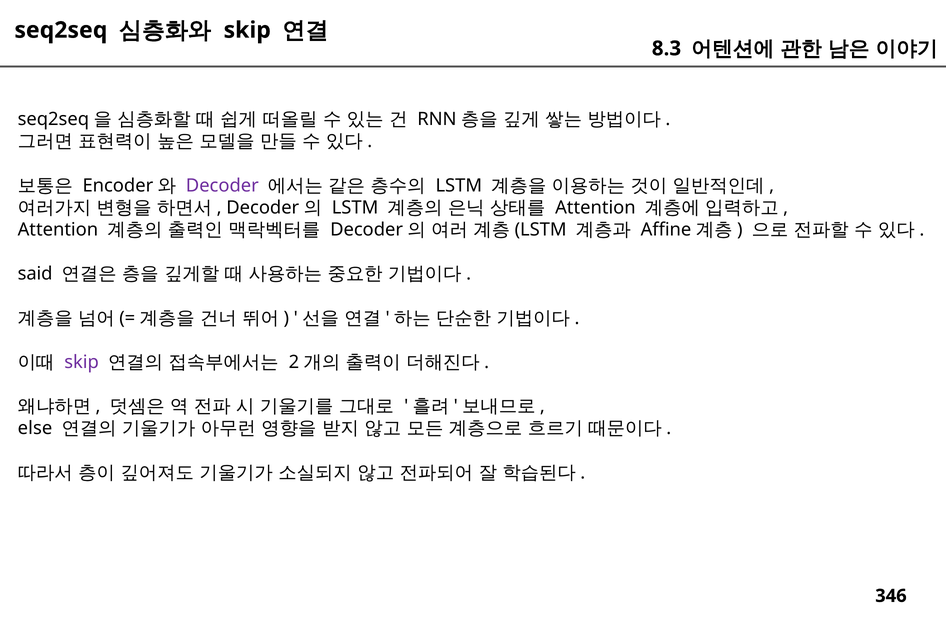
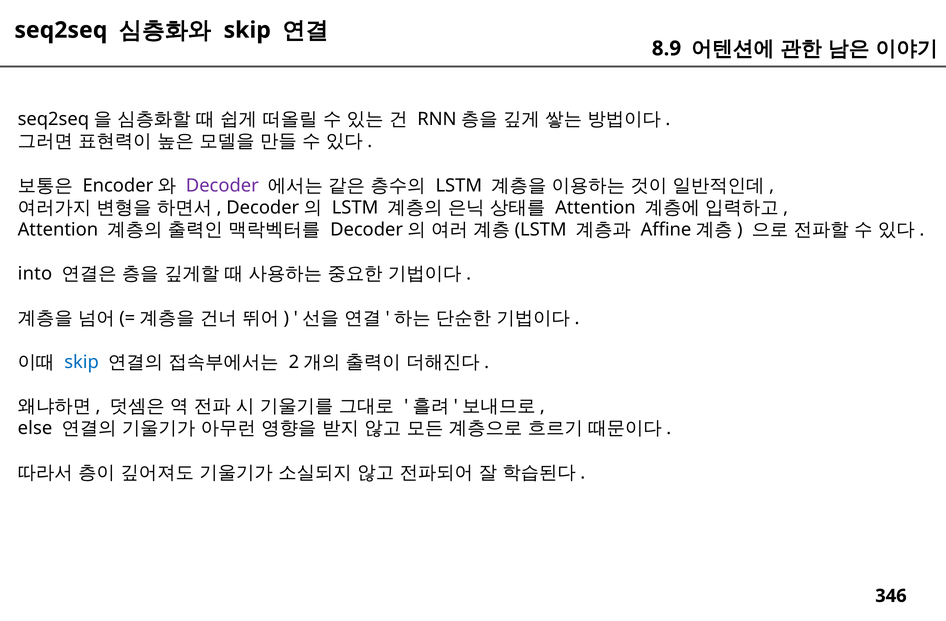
8.3: 8.3 -> 8.9
said: said -> into
skip at (82, 362) colour: purple -> blue
